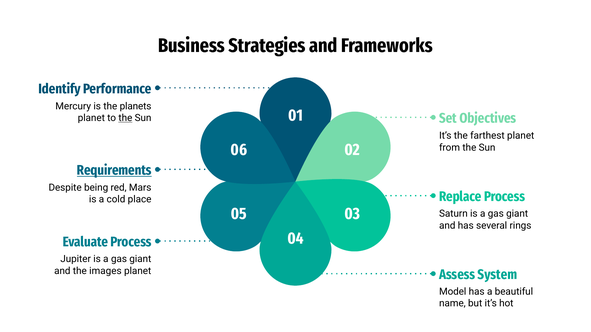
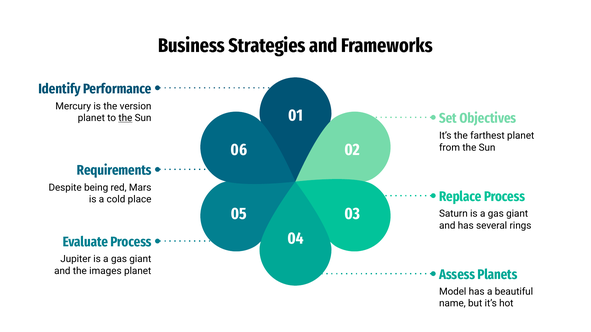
planets: planets -> version
Requirements underline: present -> none
System: System -> Planets
